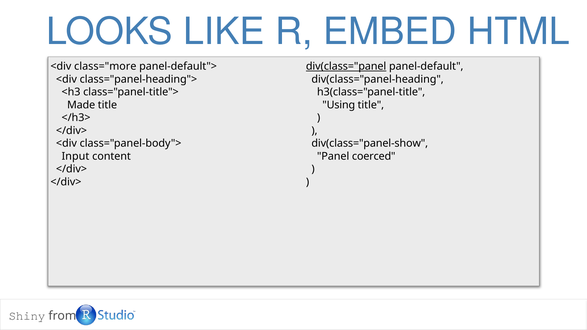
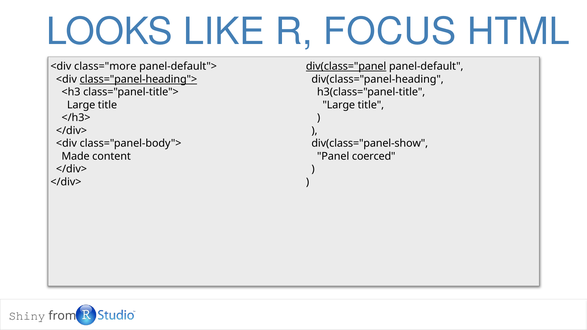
EMBED: EMBED -> FOCUS
class="panel-heading"> underline: none -> present
Made at (81, 105): Made -> Large
Using at (339, 105): Using -> Large
Input: Input -> Made
